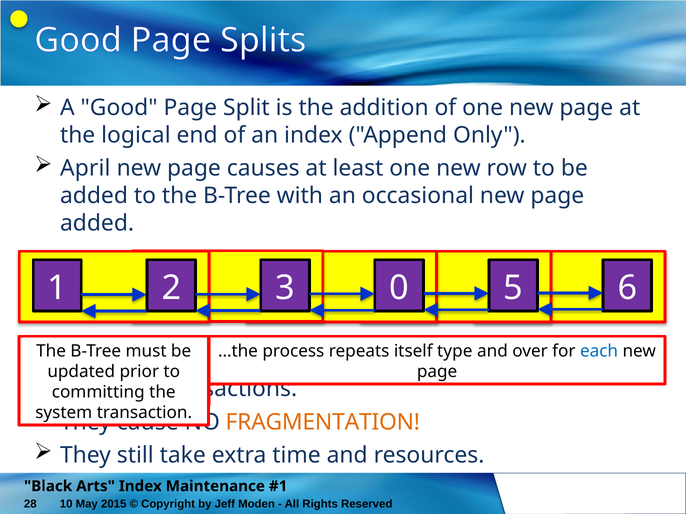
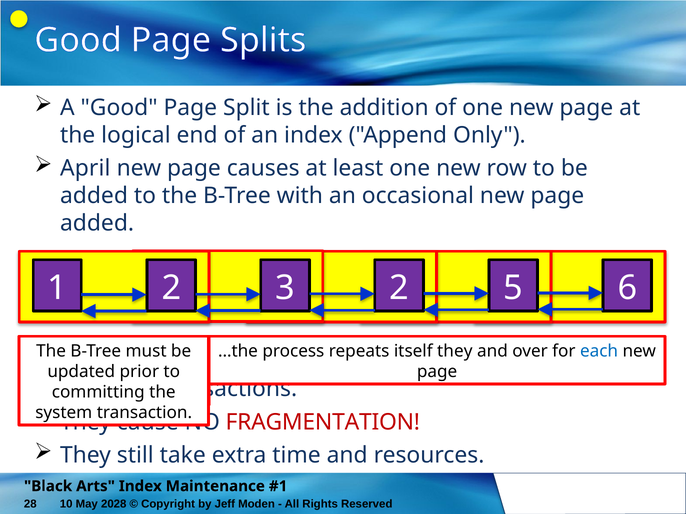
3 0: 0 -> 2
itself type: type -> they
FRAGMENTATION colour: orange -> red
2015: 2015 -> 2028
